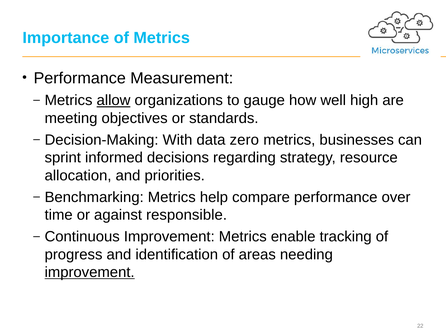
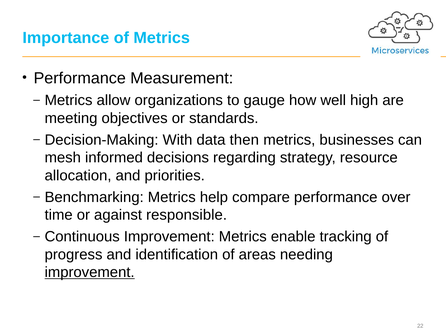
allow underline: present -> none
zero: zero -> then
sprint: sprint -> mesh
